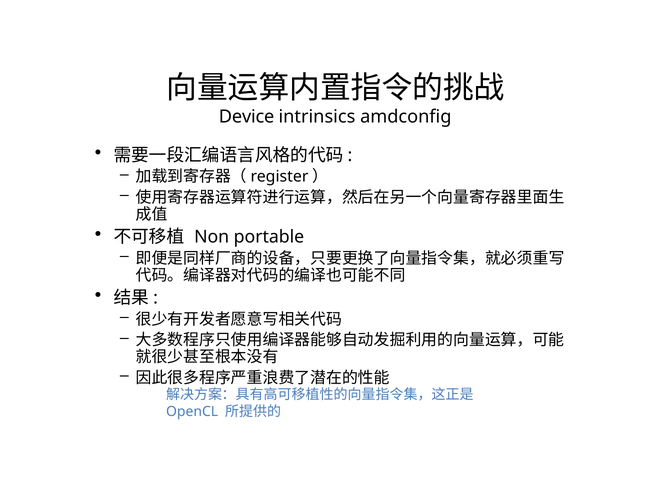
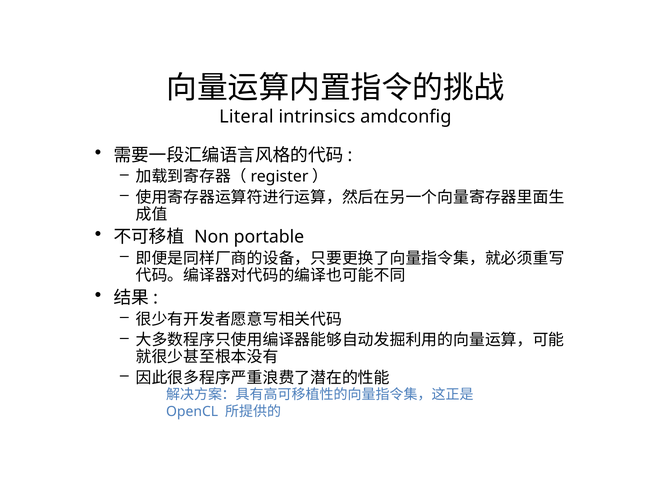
Device: Device -> Literal
